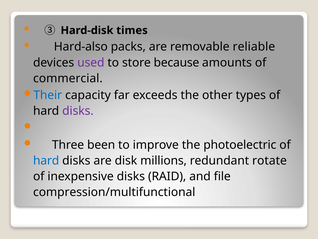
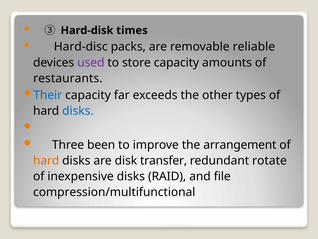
Hard-also: Hard-also -> Hard-disc
store because: because -> capacity
commercial: commercial -> restaurants
disks at (78, 111) colour: purple -> blue
photoelectric: photoelectric -> arrangement
hard at (46, 160) colour: blue -> orange
millions: millions -> transfer
